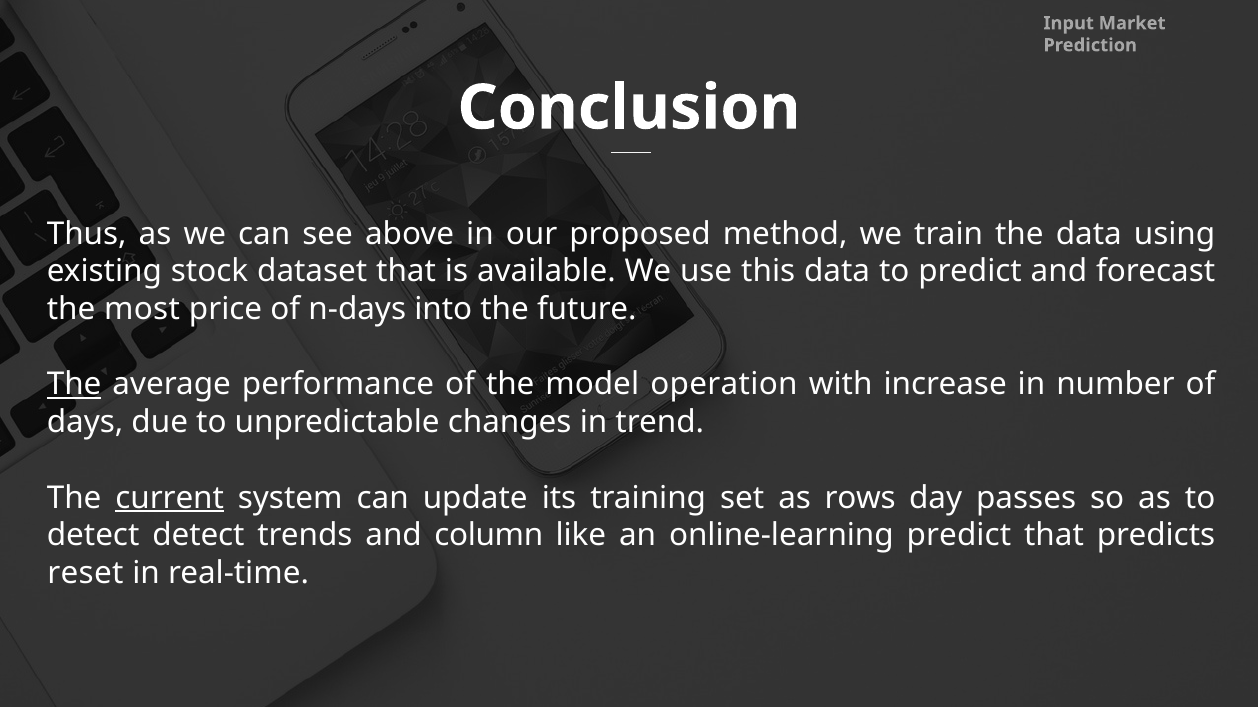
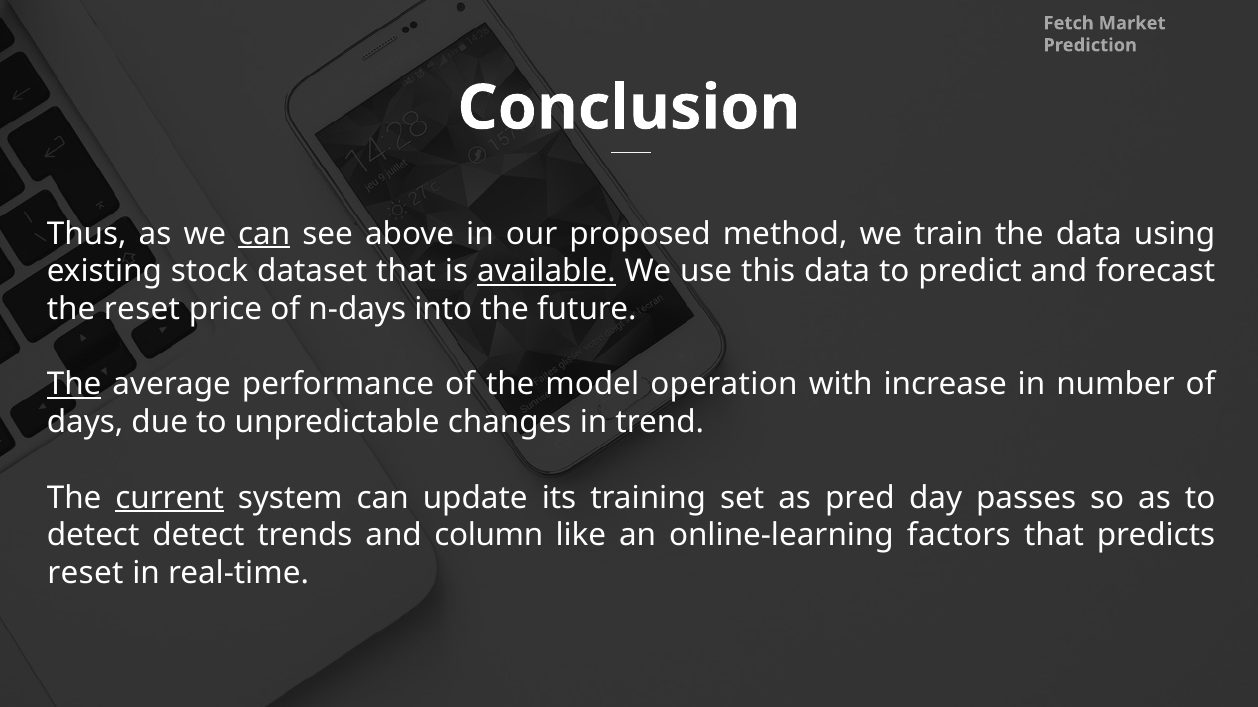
Input: Input -> Fetch
can at (264, 234) underline: none -> present
available underline: none -> present
the most: most -> reset
rows: rows -> pred
online-learning predict: predict -> factors
